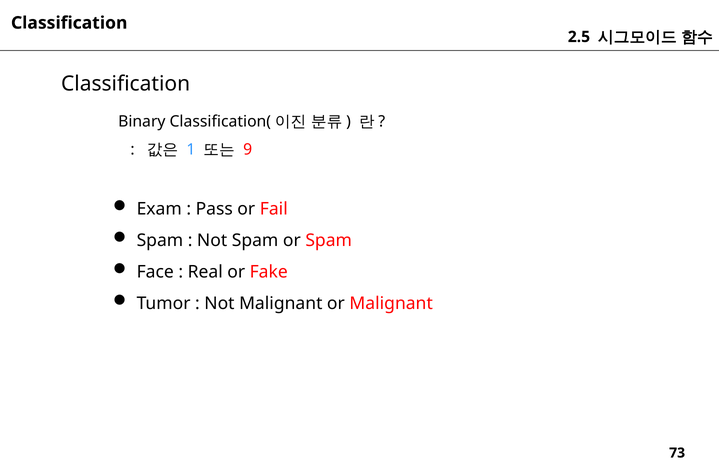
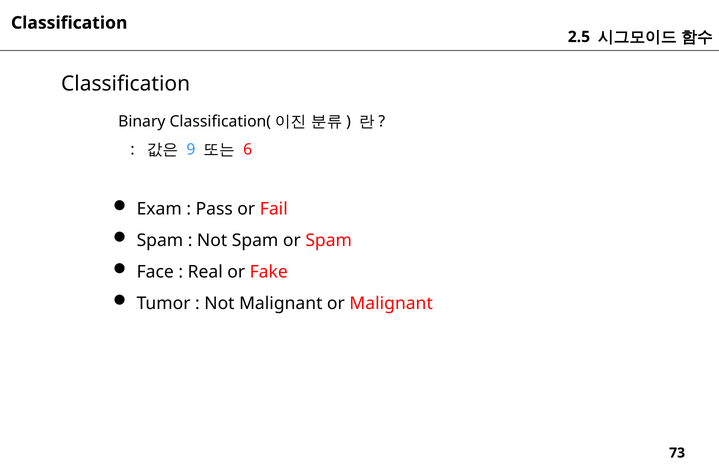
1: 1 -> 9
9: 9 -> 6
